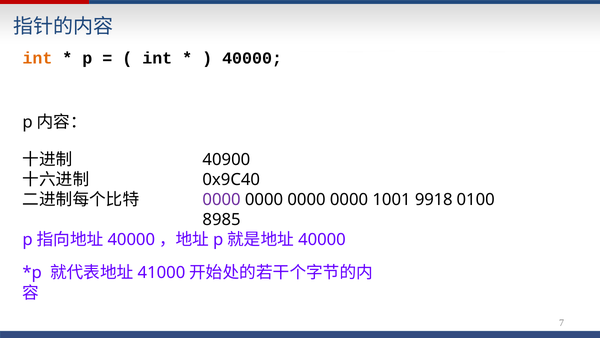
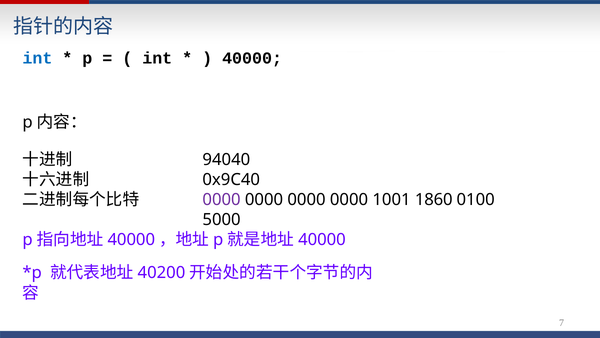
int at (37, 58) colour: orange -> blue
40900: 40900 -> 94040
9918: 9918 -> 1860
8985: 8985 -> 5000
41000: 41000 -> 40200
